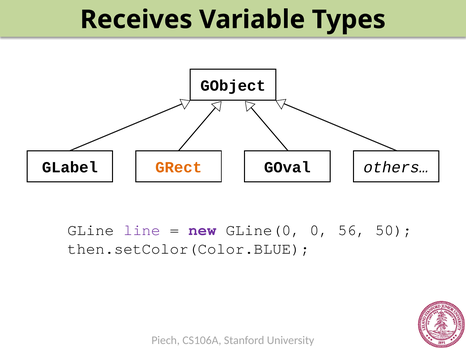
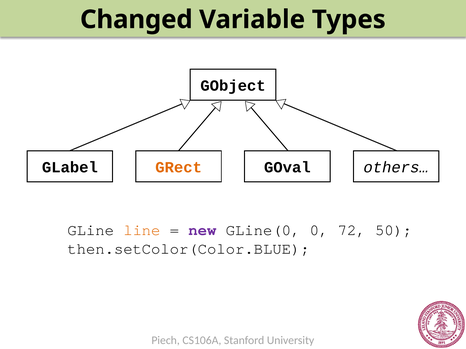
Receives: Receives -> Changed
line colour: purple -> orange
56: 56 -> 72
